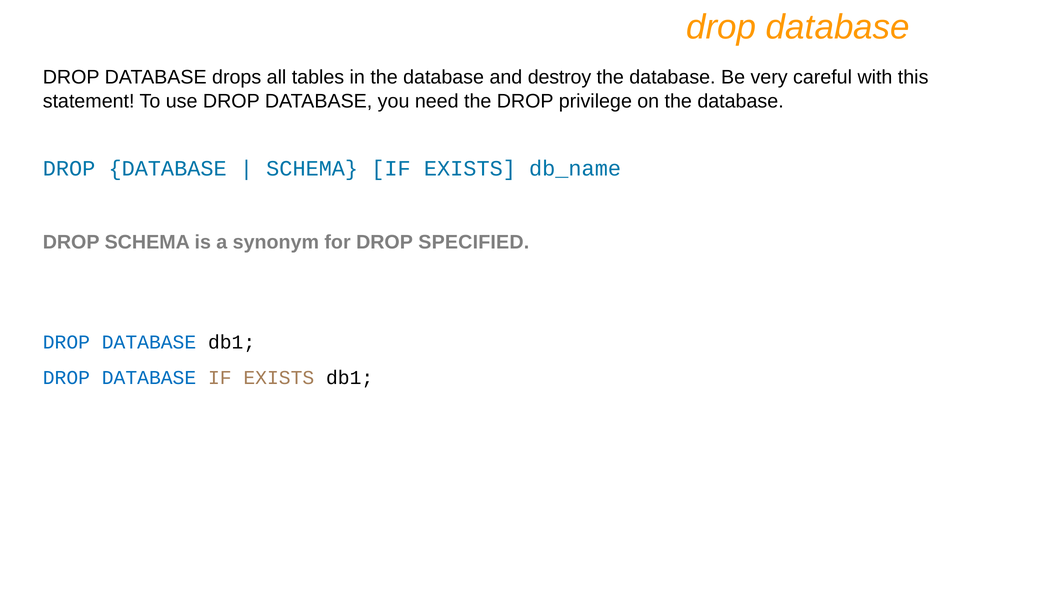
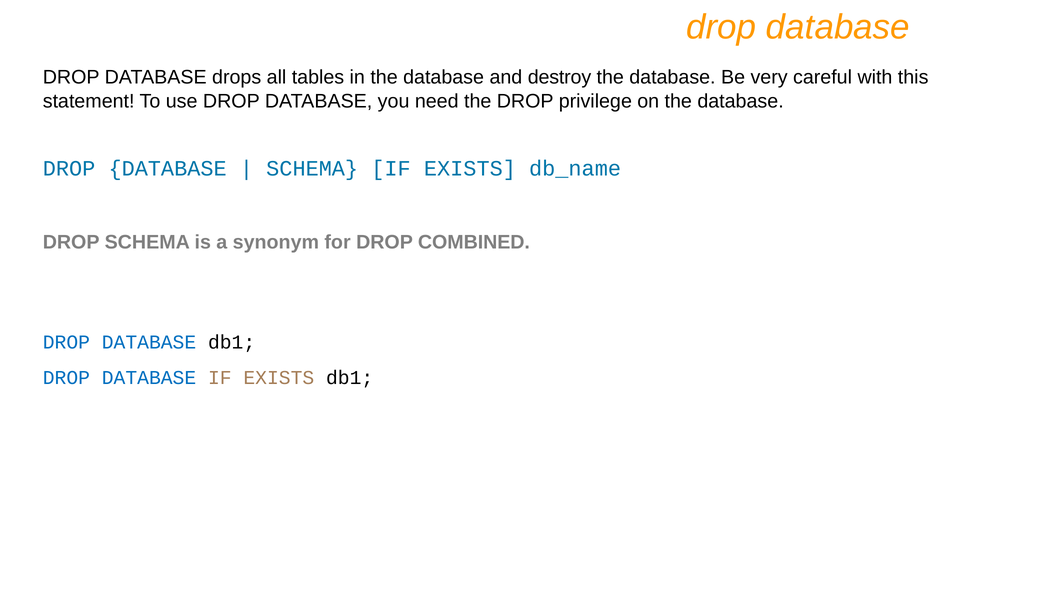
SPECIFIED: SPECIFIED -> COMBINED
